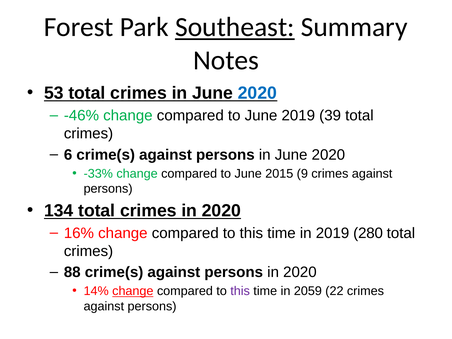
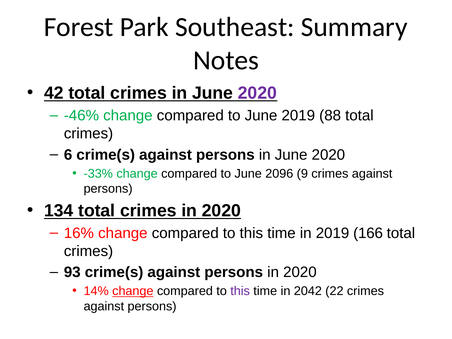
Southeast underline: present -> none
53: 53 -> 42
2020 at (257, 93) colour: blue -> purple
39: 39 -> 88
2015: 2015 -> 2096
280: 280 -> 166
88: 88 -> 93
2059: 2059 -> 2042
